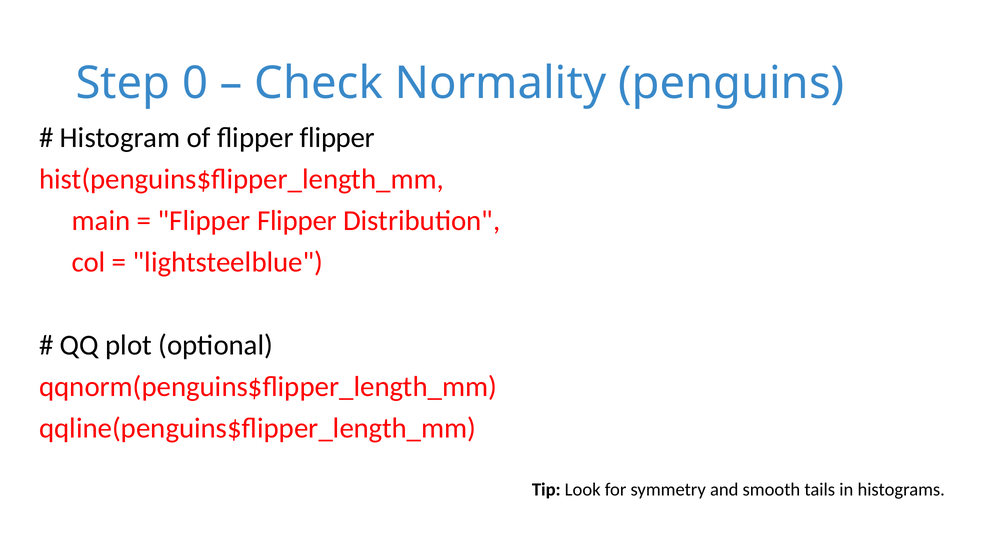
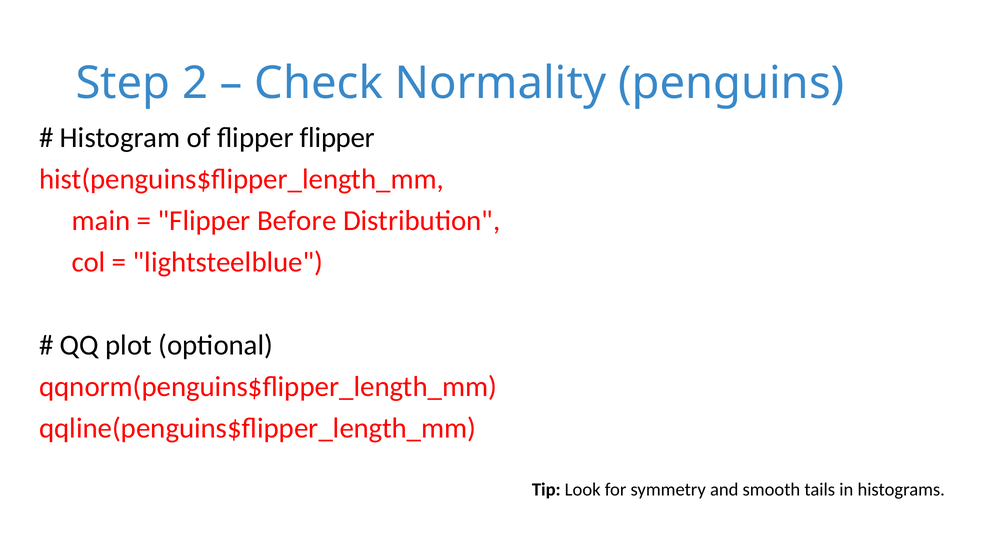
0: 0 -> 2
Flipper at (297, 221): Flipper -> Before
